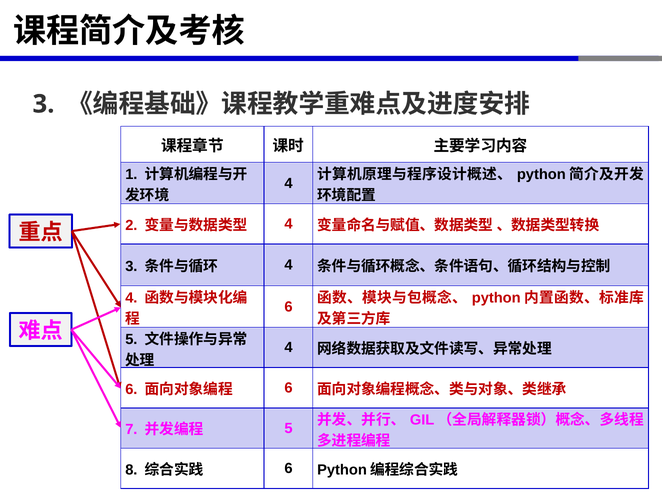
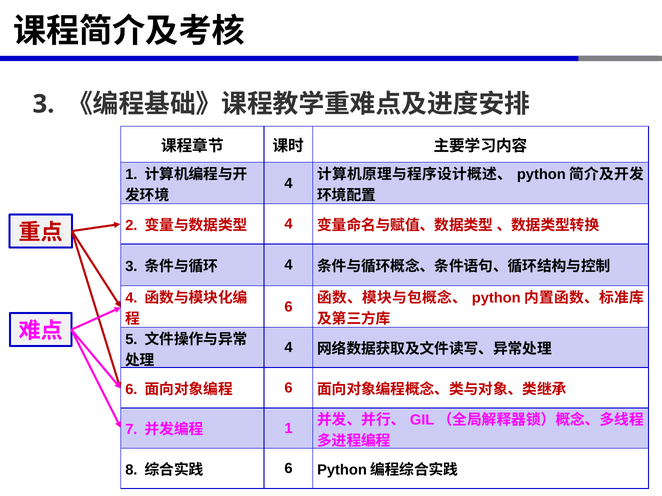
5 at (289, 429): 5 -> 1
